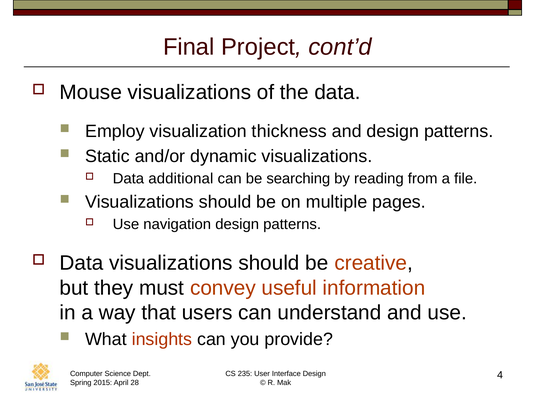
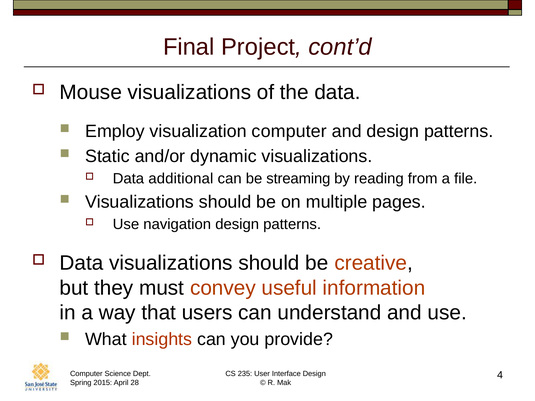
visualization thickness: thickness -> computer
searching: searching -> streaming
